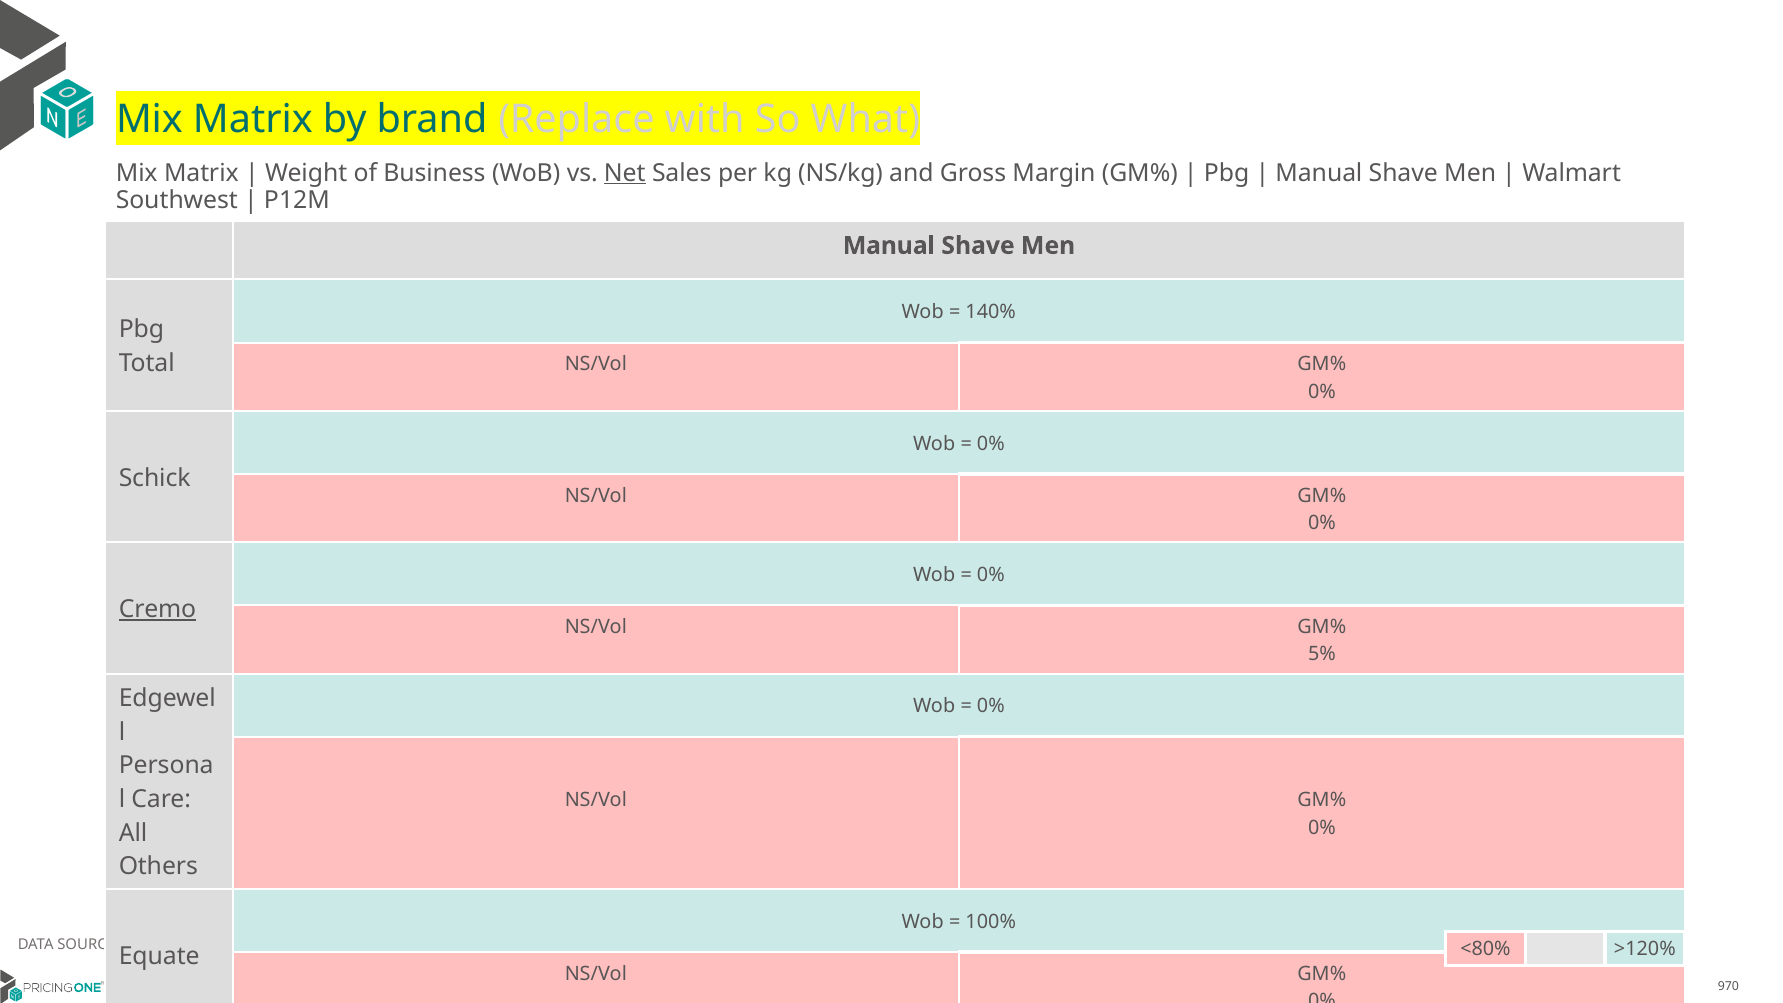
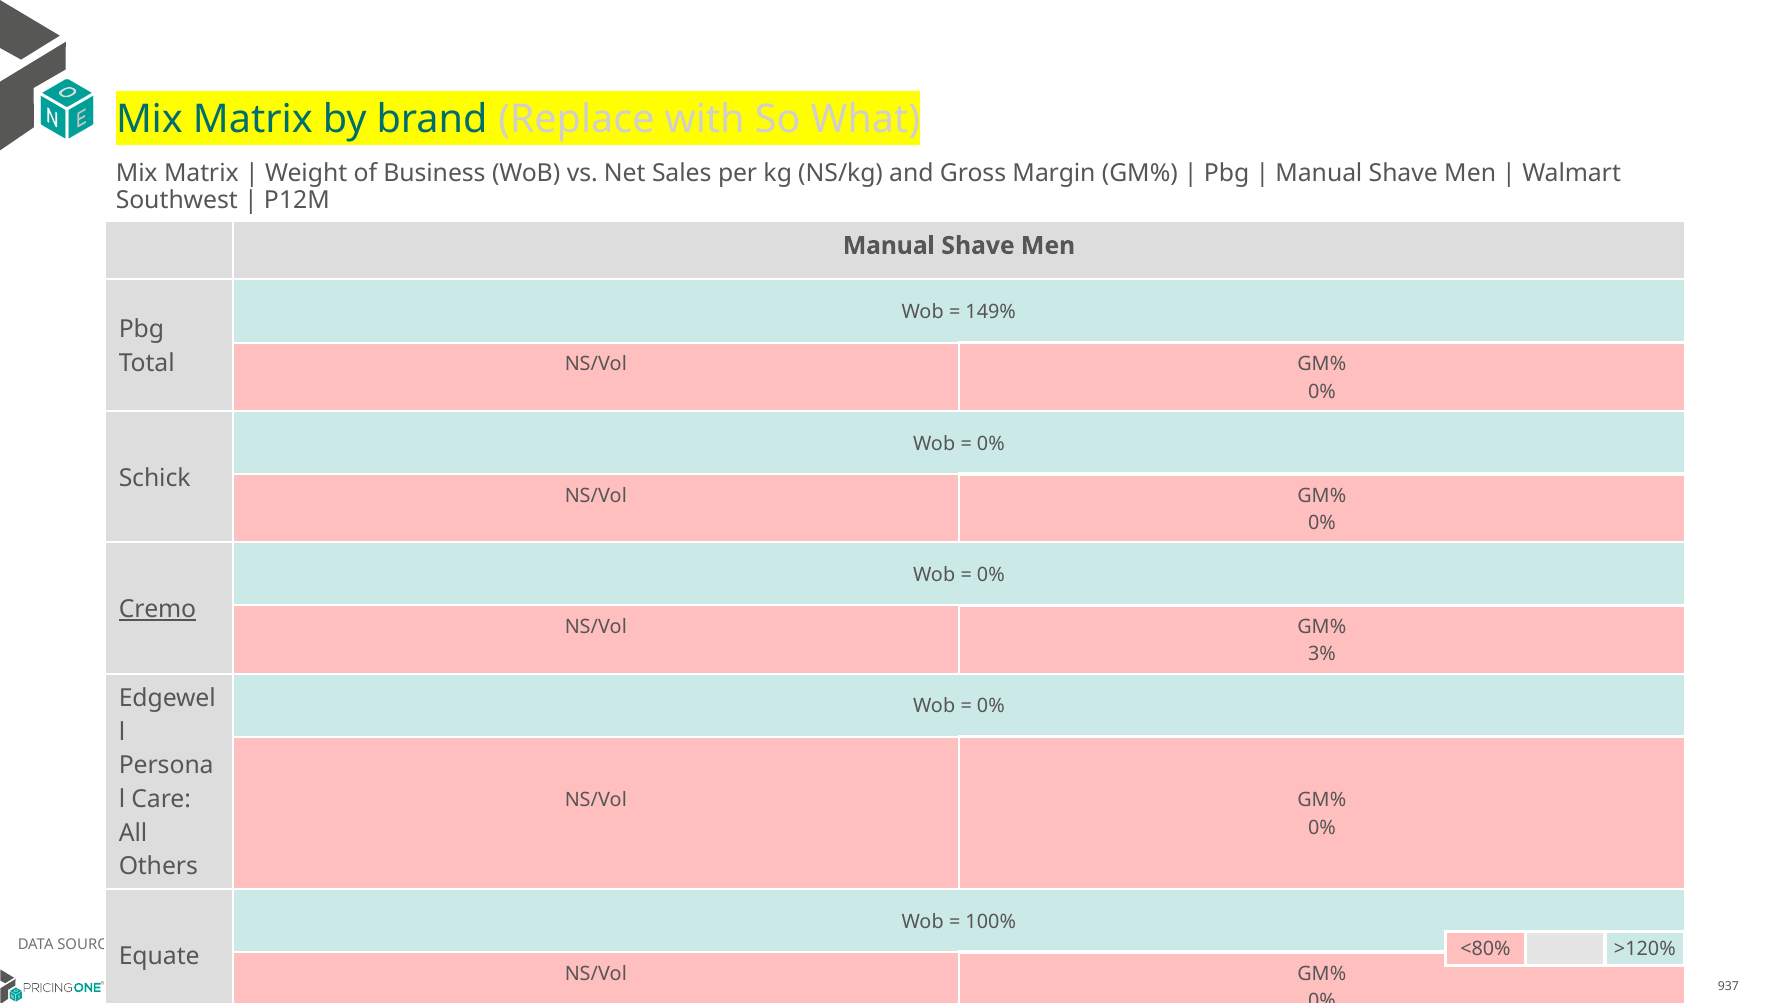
Net underline: present -> none
140%: 140% -> 149%
5%: 5% -> 3%
970: 970 -> 937
